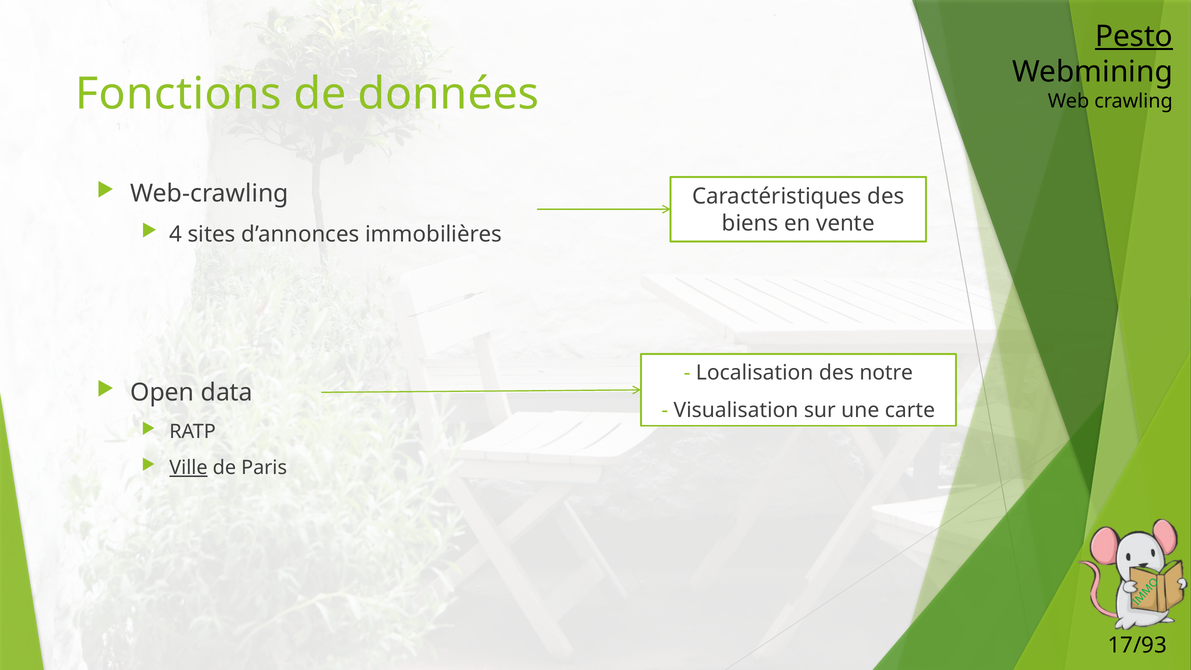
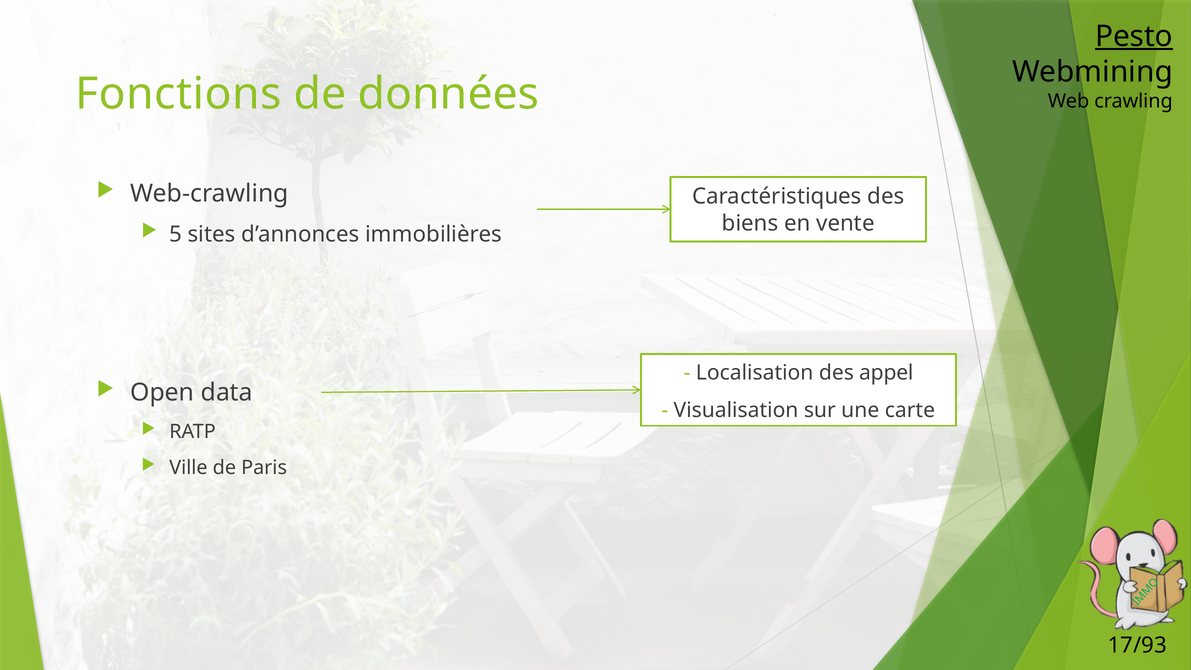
4: 4 -> 5
notre: notre -> appel
Ville underline: present -> none
